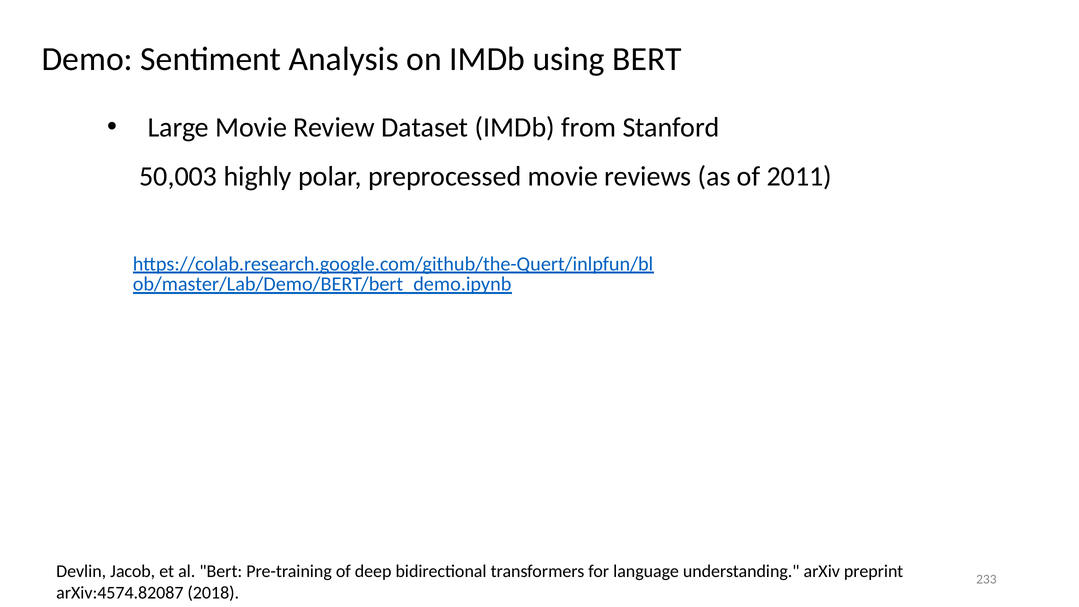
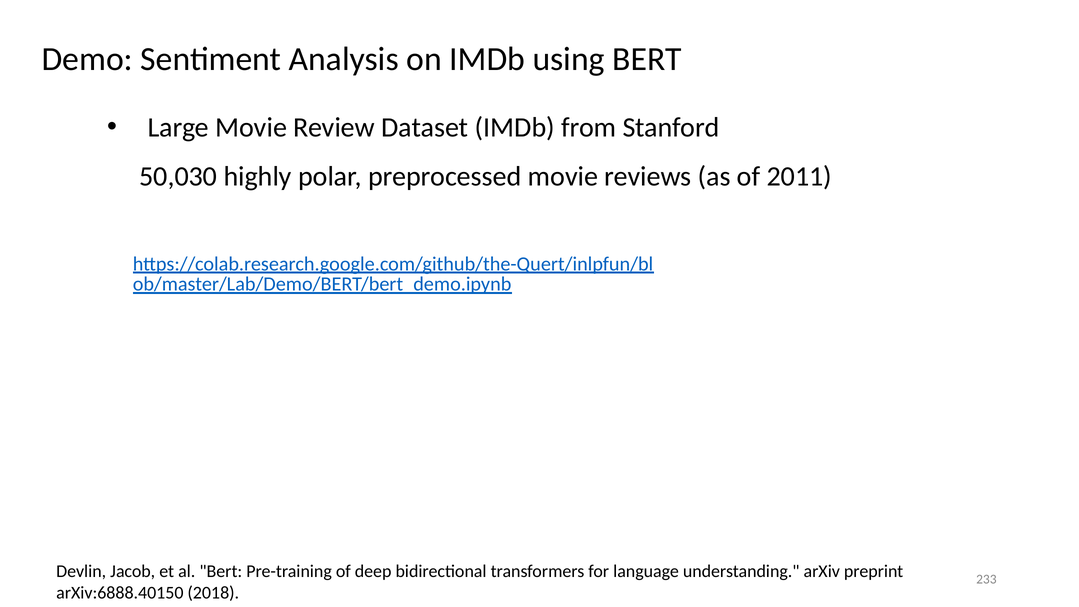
50,003: 50,003 -> 50,030
arXiv:4574.82087: arXiv:4574.82087 -> arXiv:6888.40150
